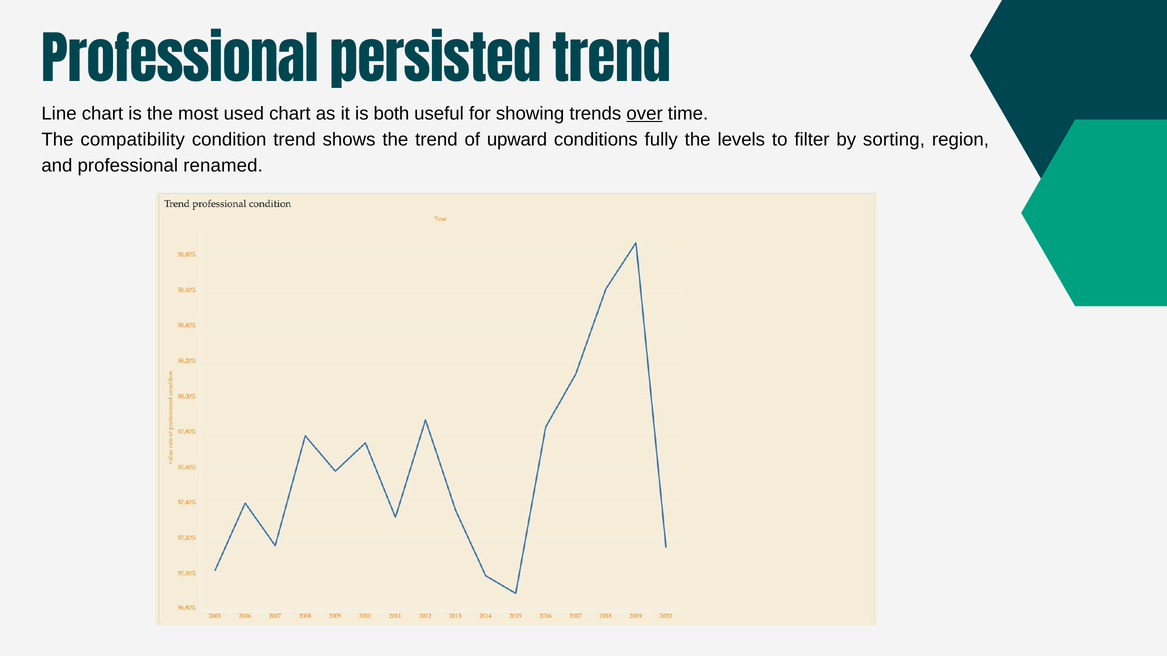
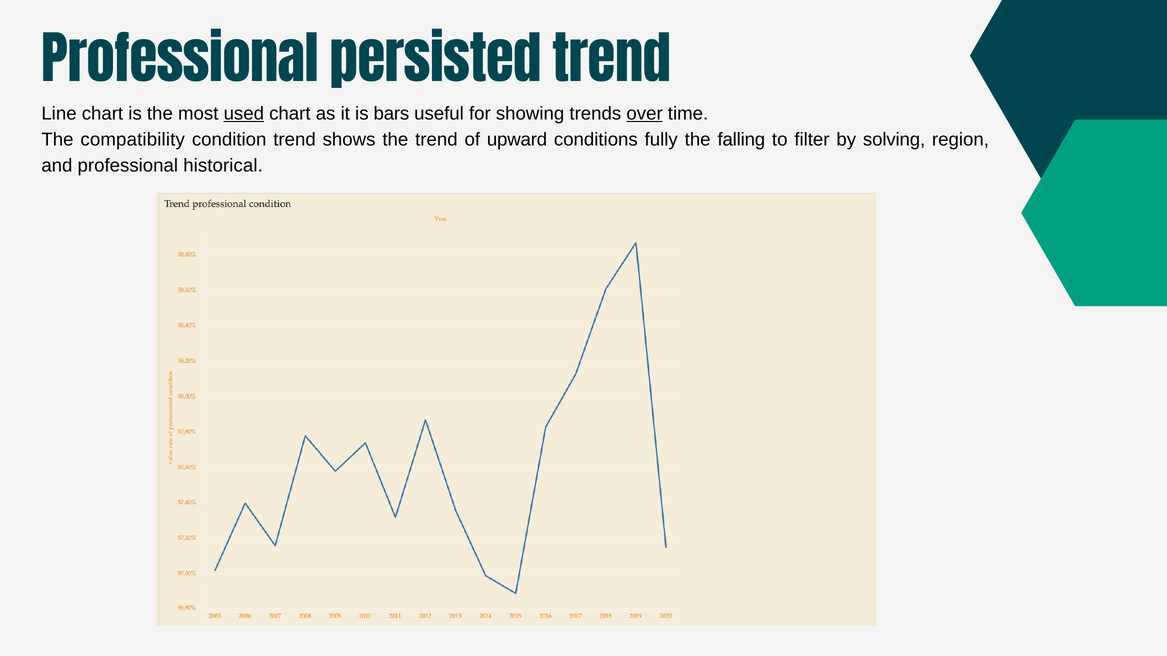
used underline: none -> present
both: both -> bars
levels: levels -> falling
sorting: sorting -> solving
renamed: renamed -> historical
